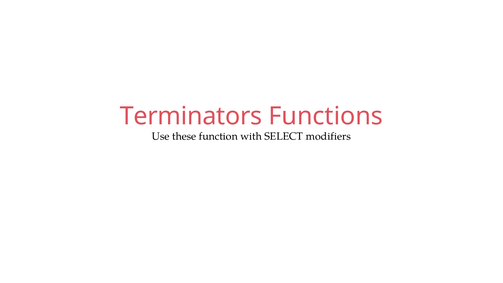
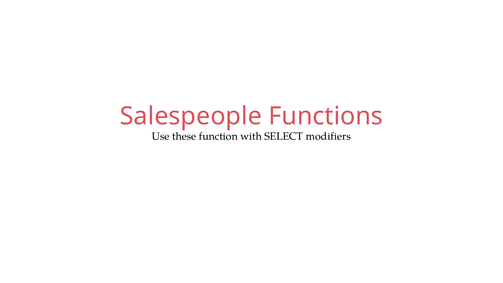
Terminators: Terminators -> Salespeople
